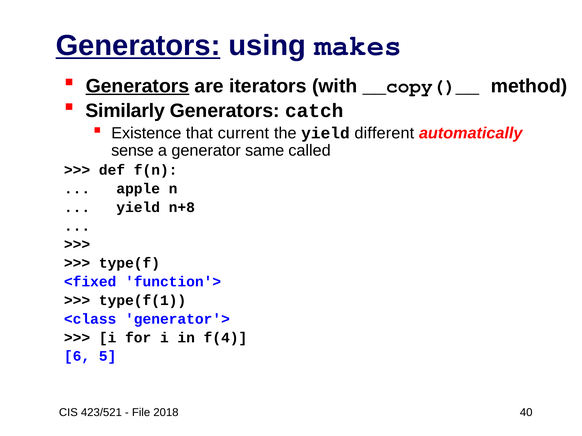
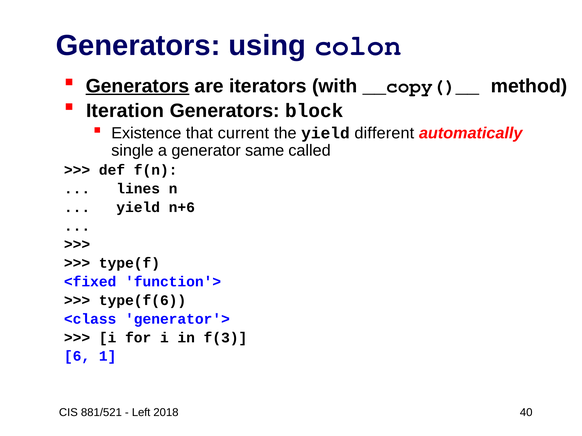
Generators at (138, 46) underline: present -> none
makes: makes -> colon
Similarly: Similarly -> Iteration
catch: catch -> block
sense: sense -> single
apple: apple -> lines
n+8: n+8 -> n+6
type(f(1: type(f(1 -> type(f(6
f(4: f(4 -> f(3
5: 5 -> 1
423/521: 423/521 -> 881/521
File: File -> Left
